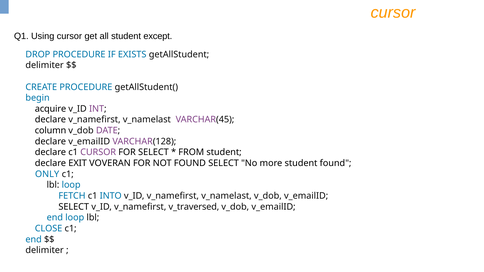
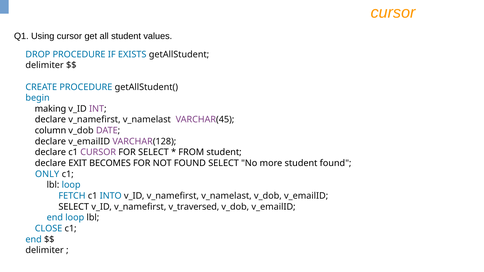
except: except -> values
acquire: acquire -> making
VOVERAN: VOVERAN -> BECOMES
